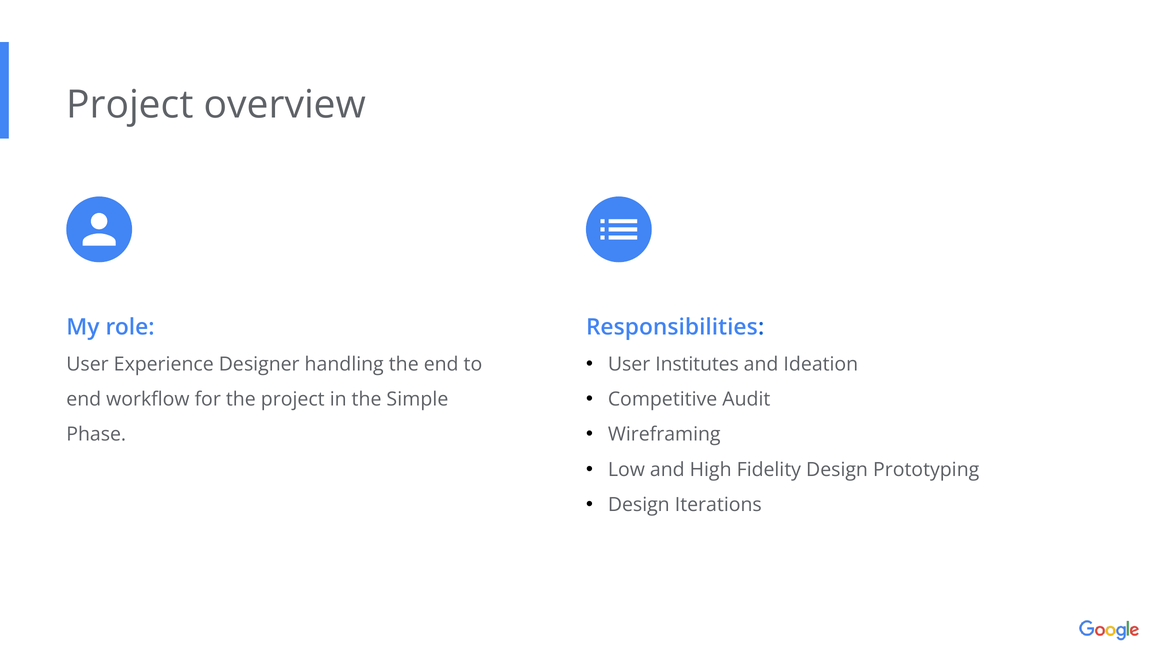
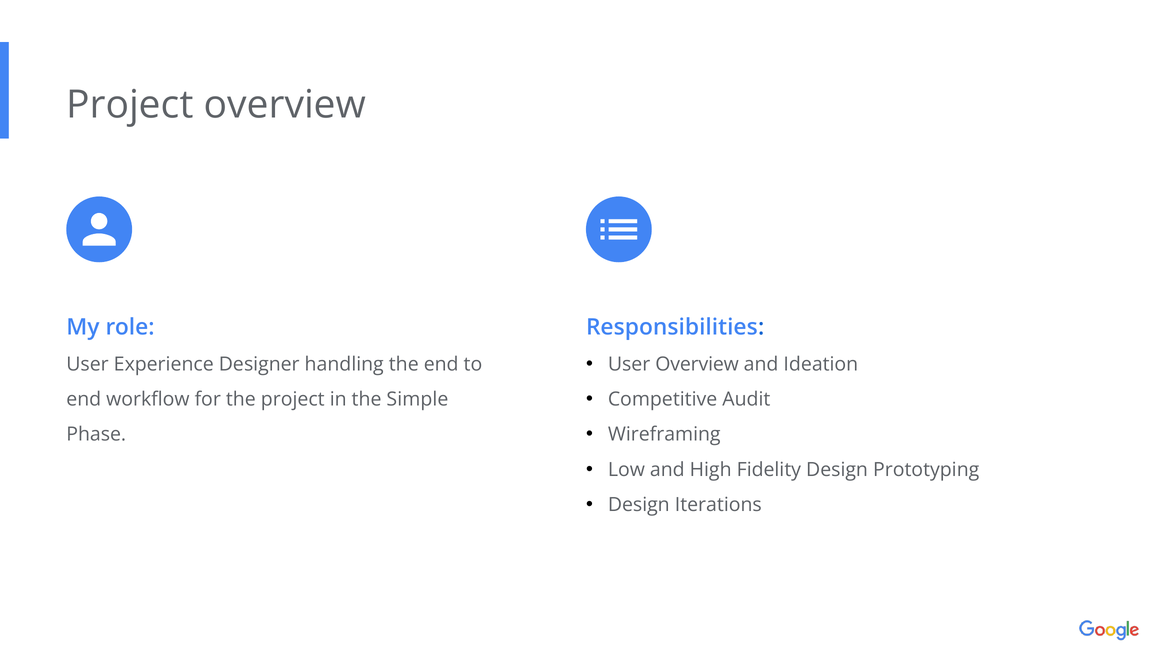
User Institutes: Institutes -> Overview
